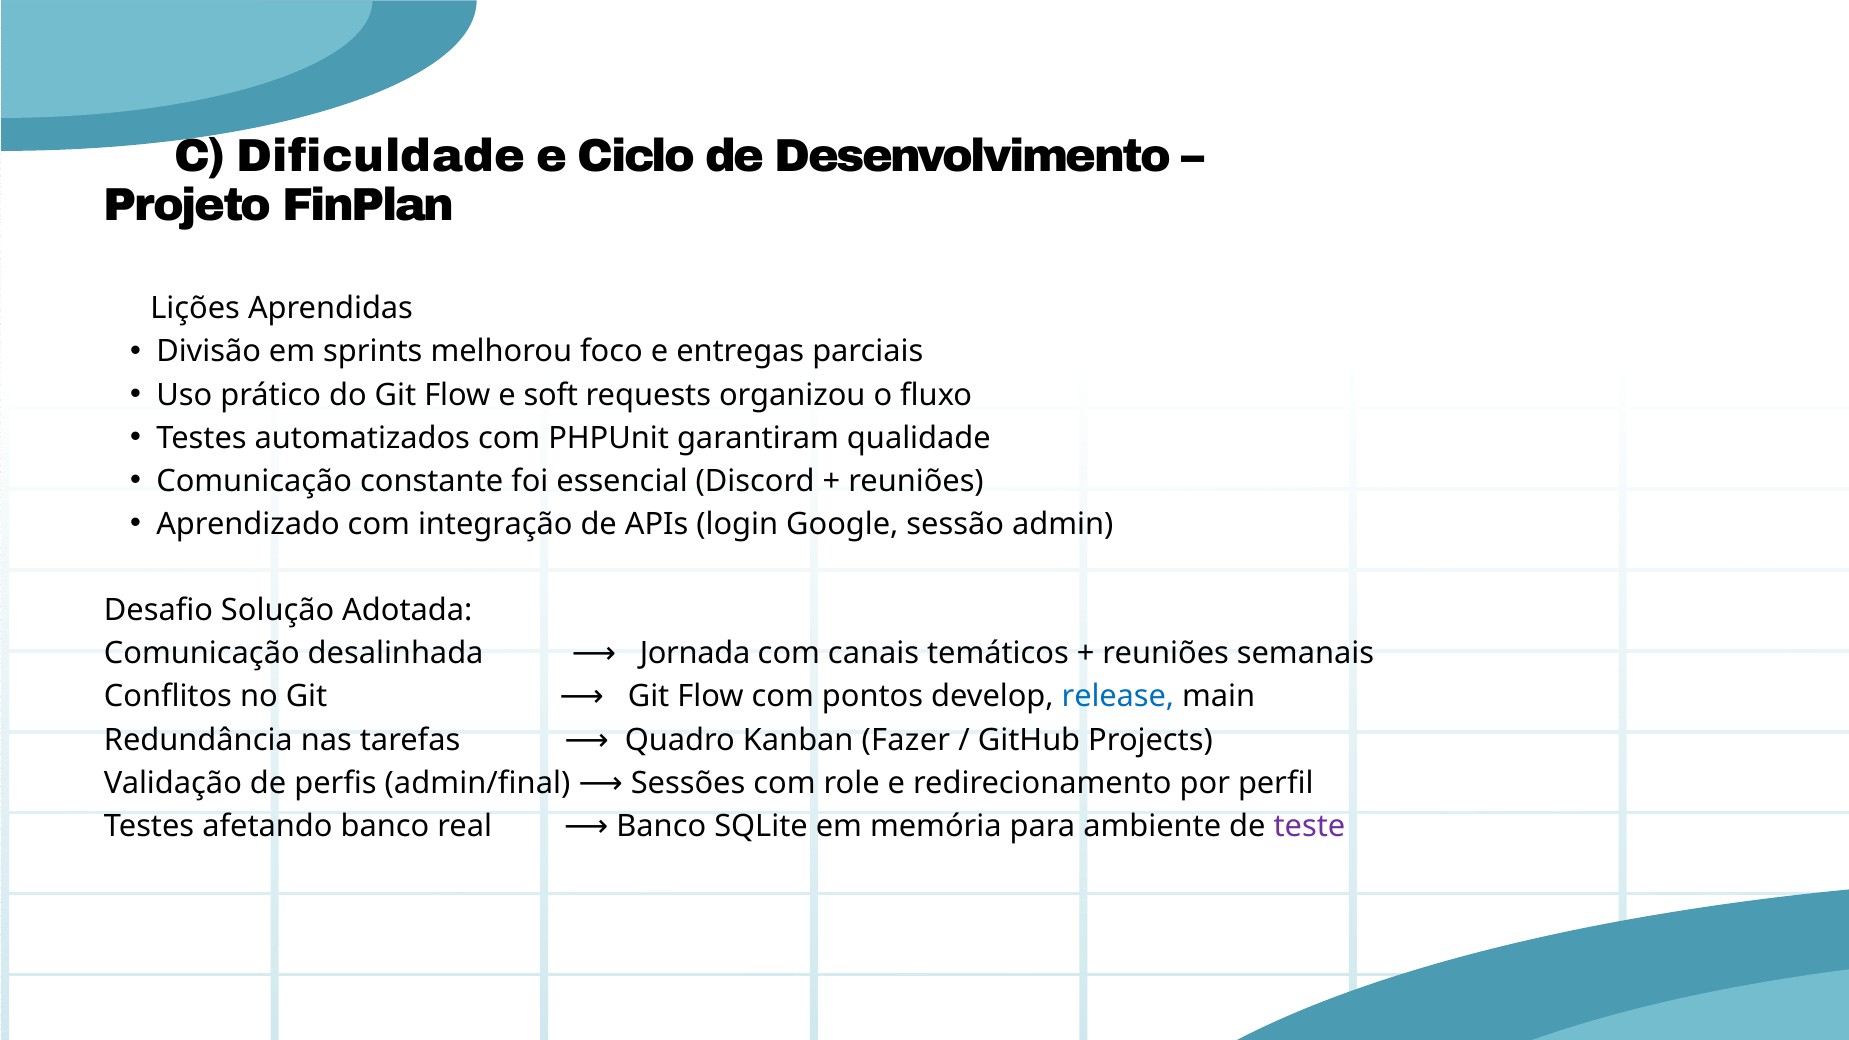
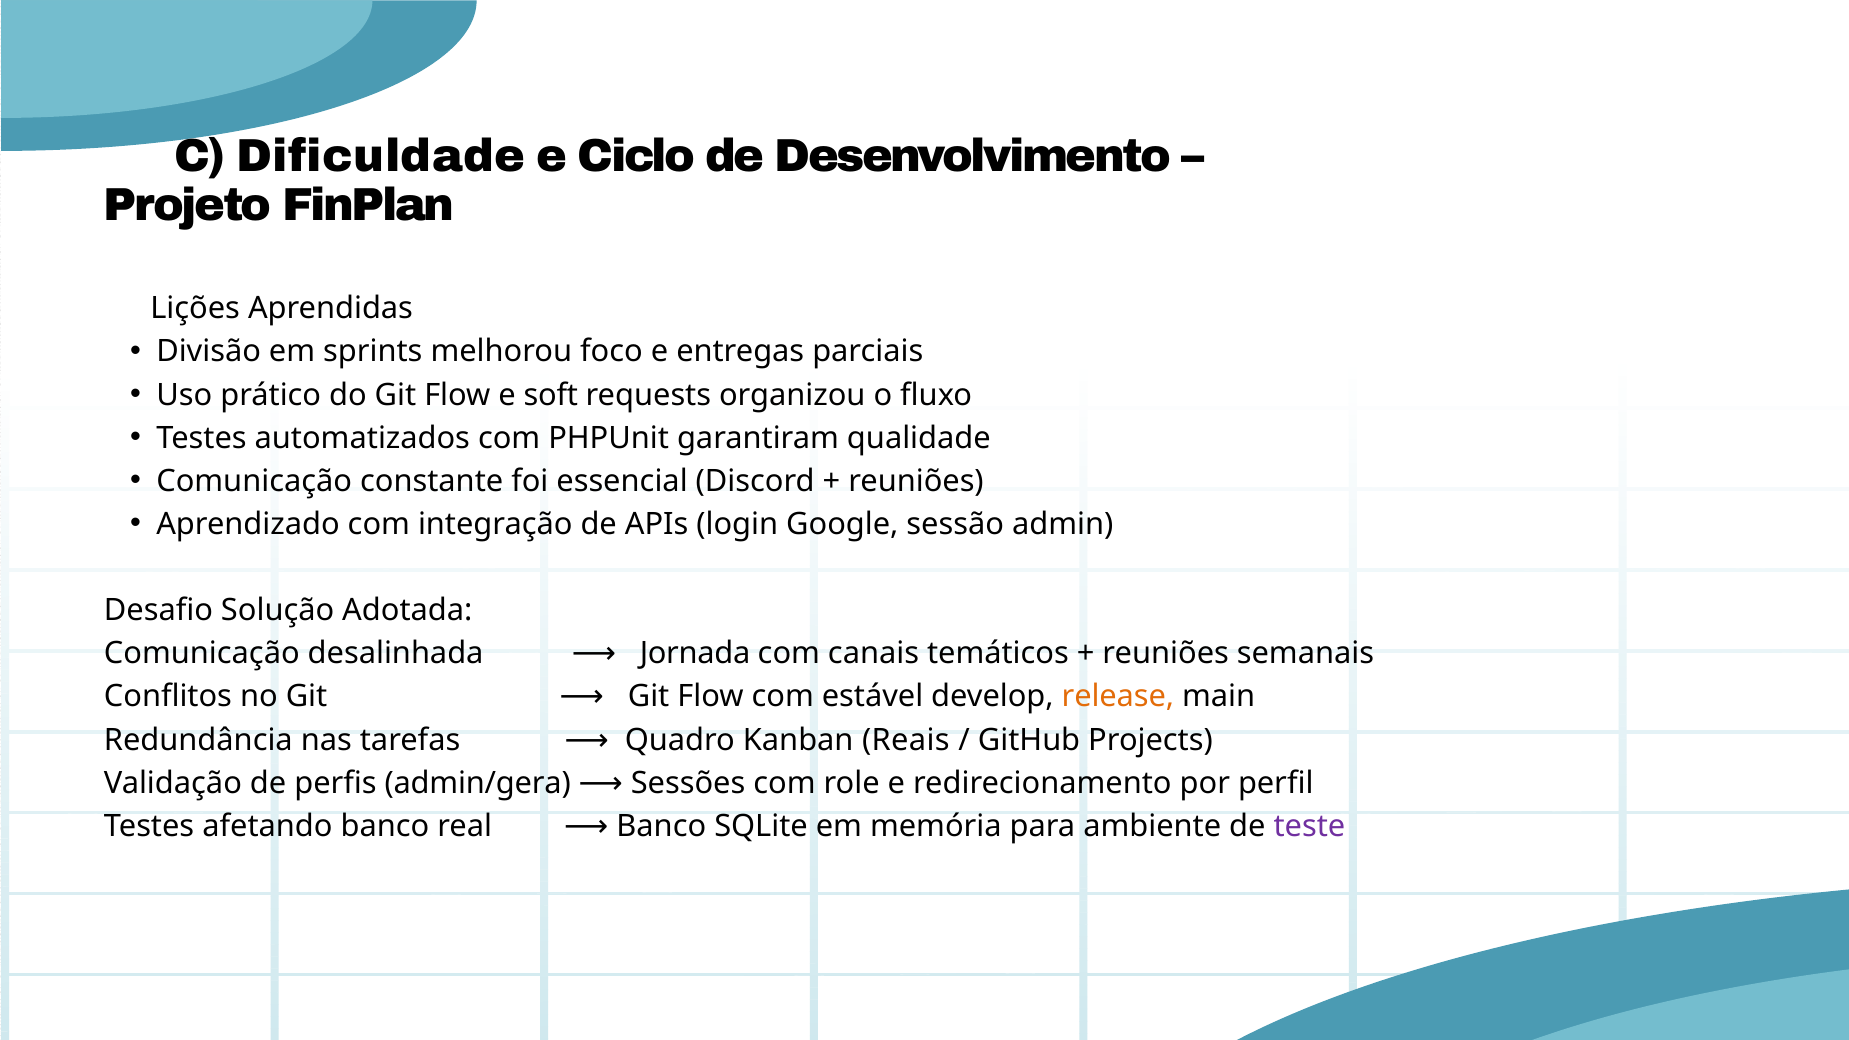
pontos: pontos -> estável
release colour: blue -> orange
Fazer: Fazer -> Reais
admin/final: admin/final -> admin/gera
